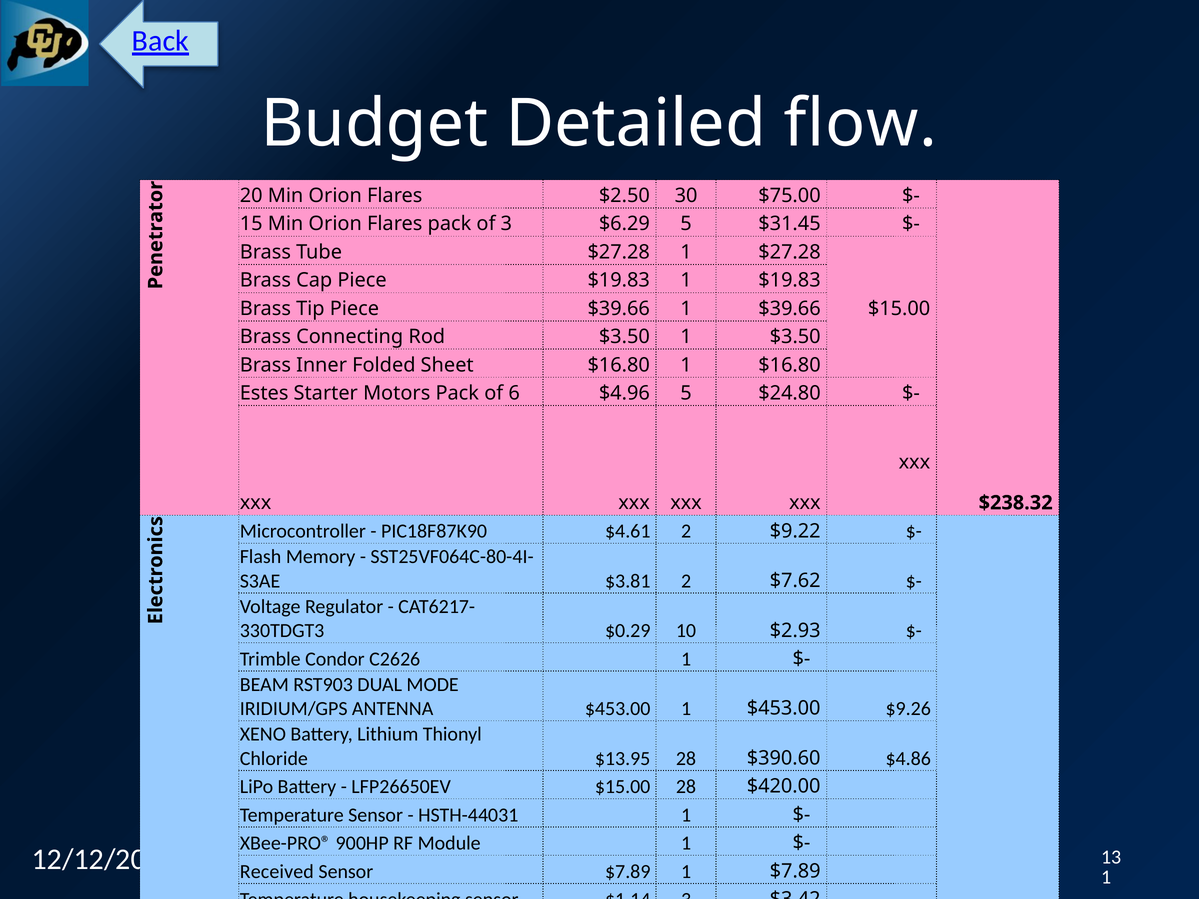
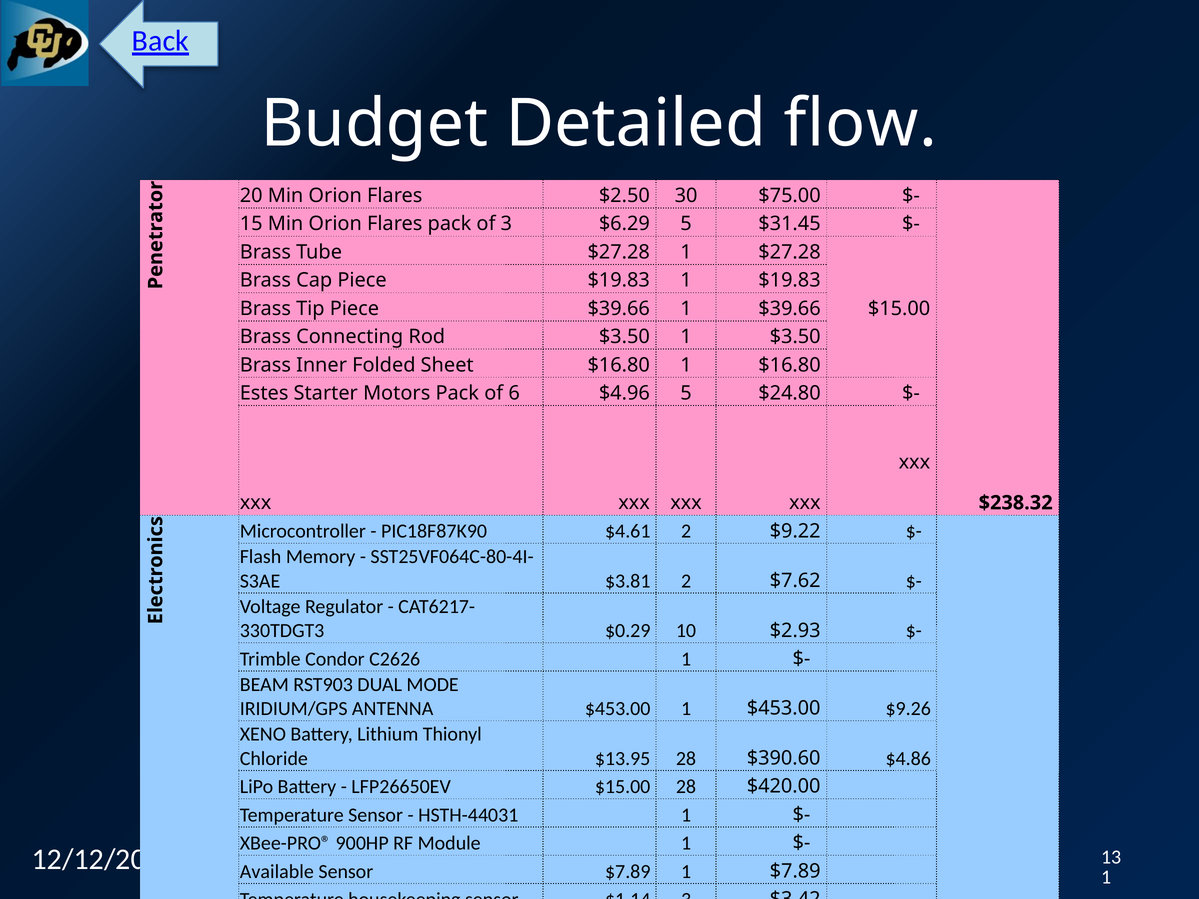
Received: Received -> Available
